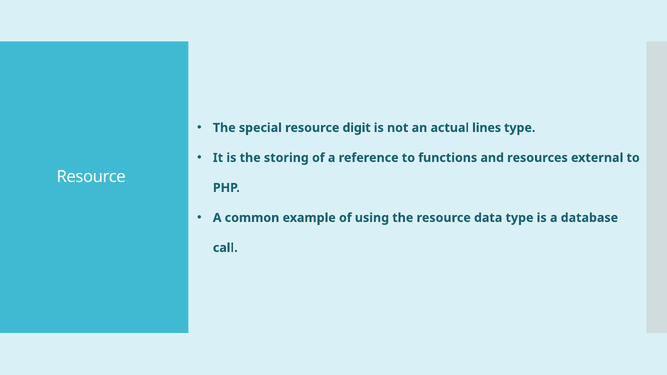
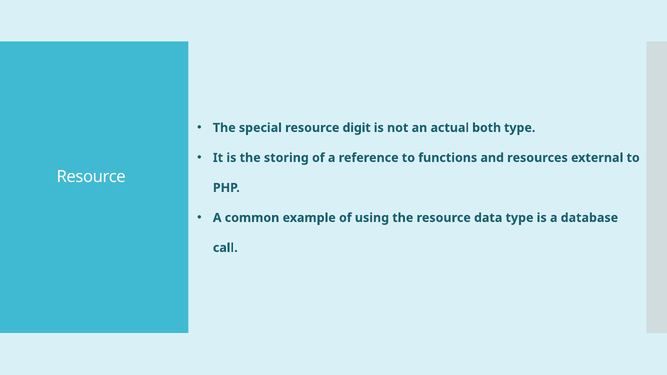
lines: lines -> both
